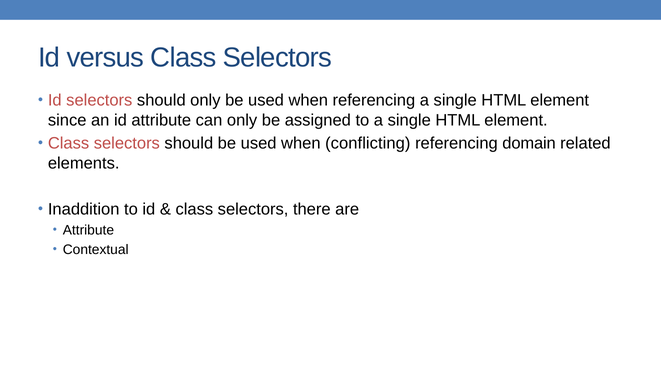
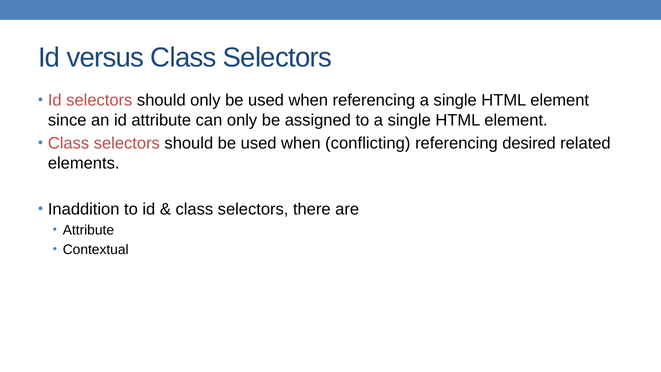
domain: domain -> desired
